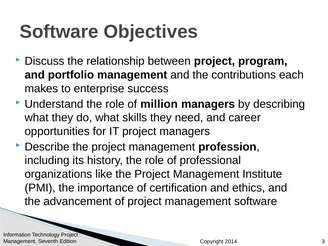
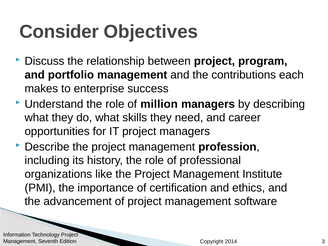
Software at (59, 32): Software -> Consider
